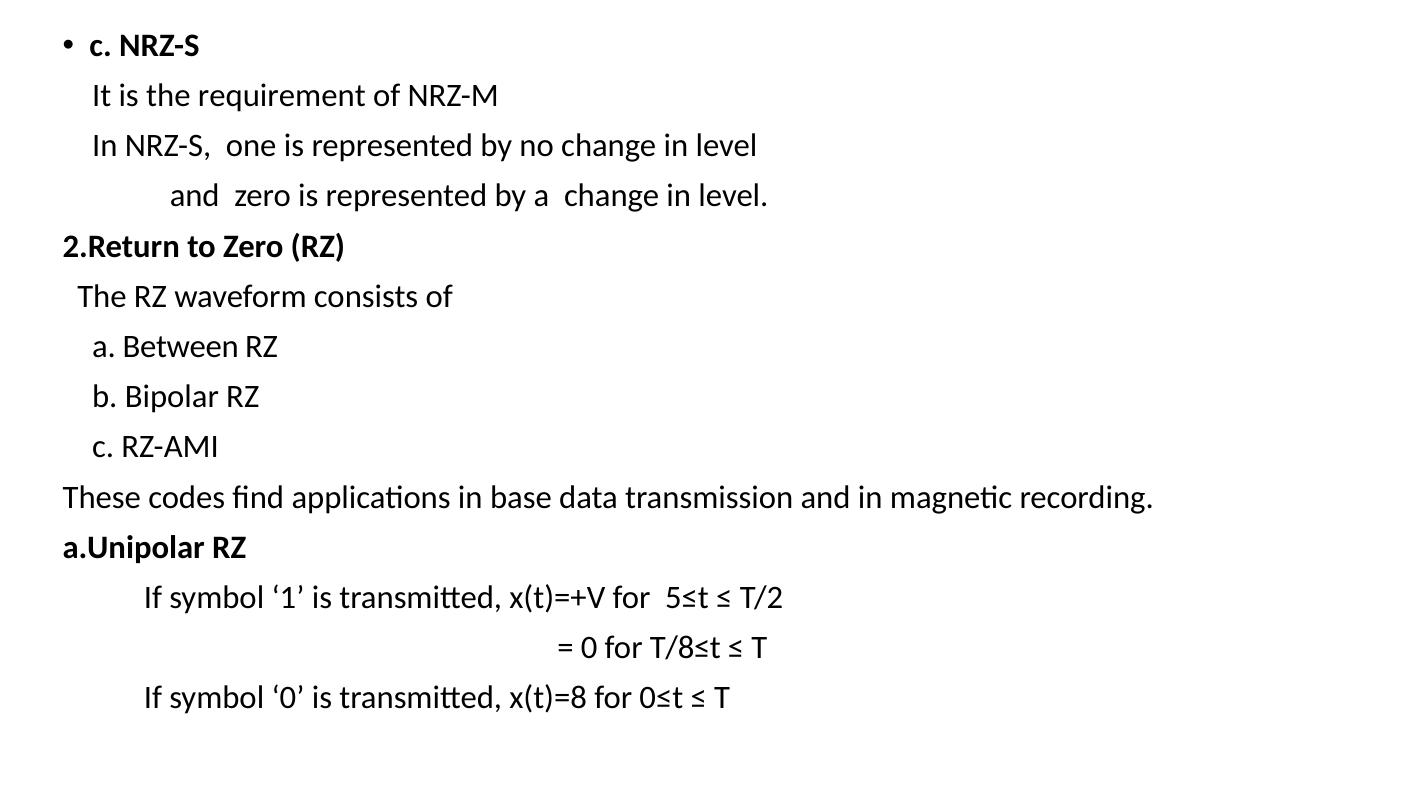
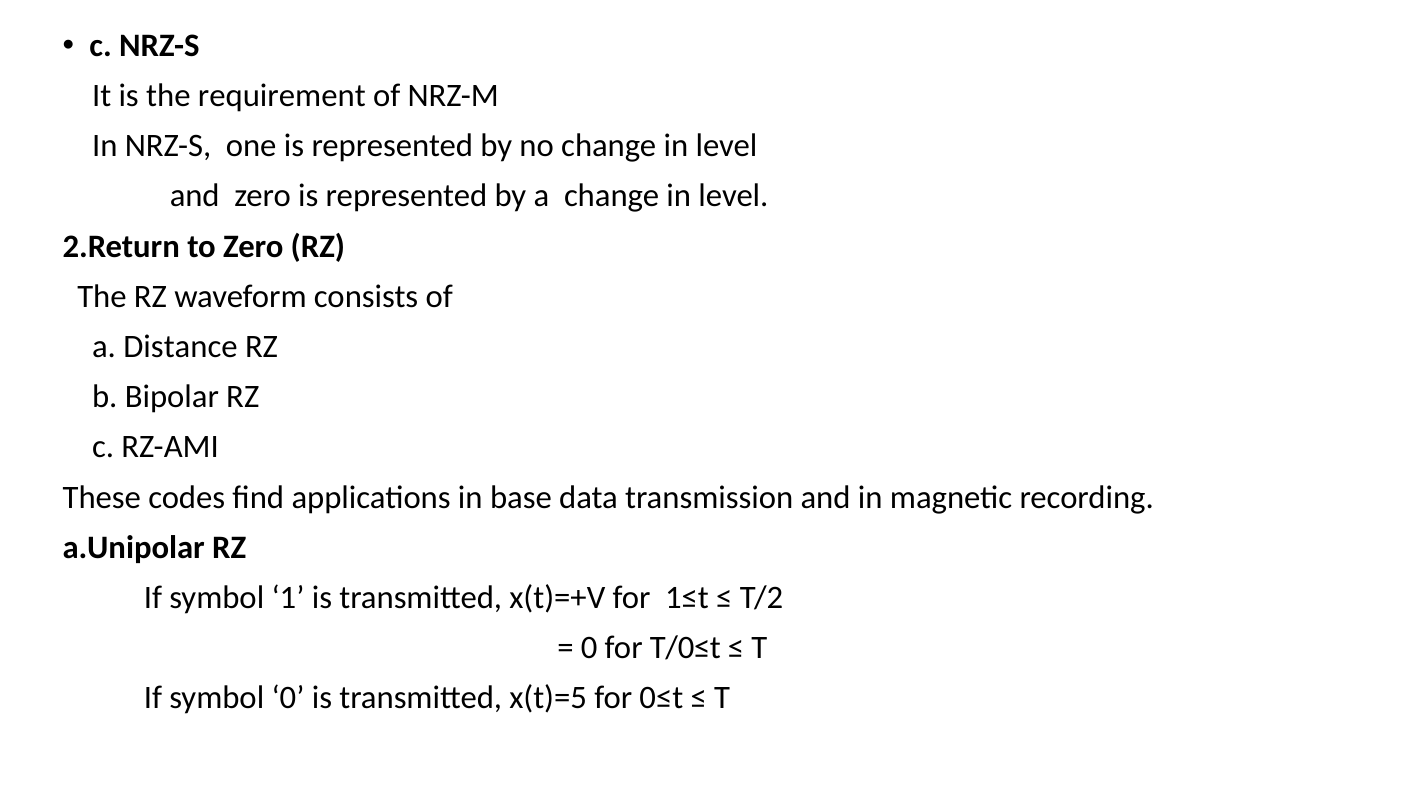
Between: Between -> Distance
5≤t: 5≤t -> 1≤t
T/8≤t: T/8≤t -> T/0≤t
x(t)=8: x(t)=8 -> x(t)=5
